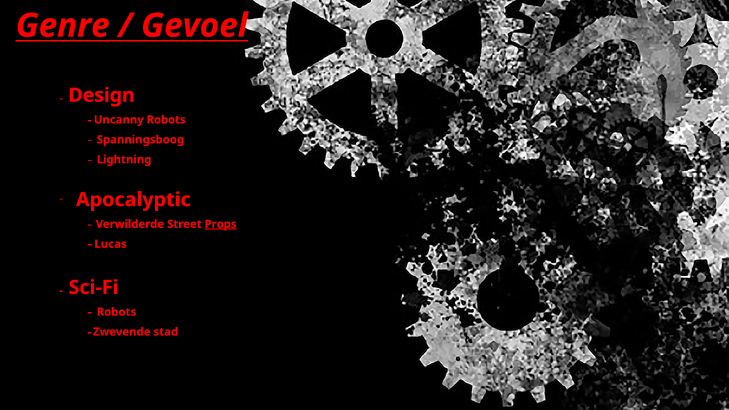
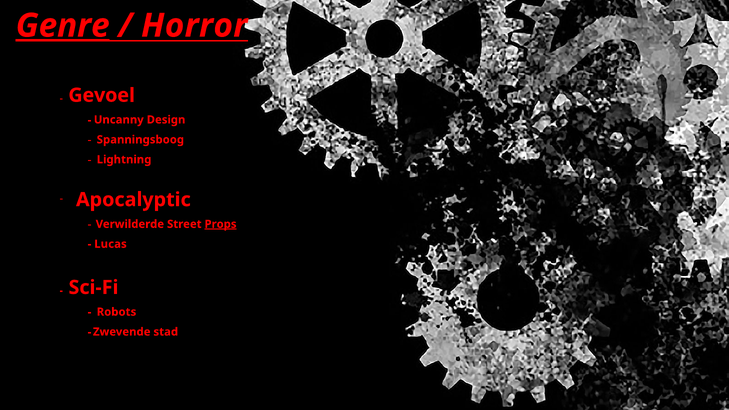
Genre underline: none -> present
Gevoel: Gevoel -> Horror
Design: Design -> Gevoel
Uncanny Robots: Robots -> Design
